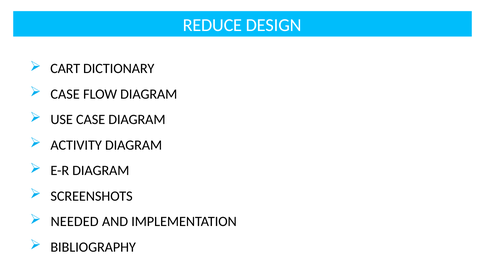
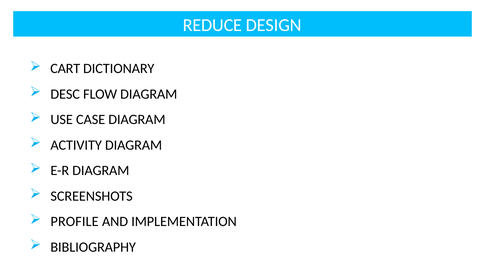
CASE at (65, 94): CASE -> DESC
NEEDED: NEEDED -> PROFILE
